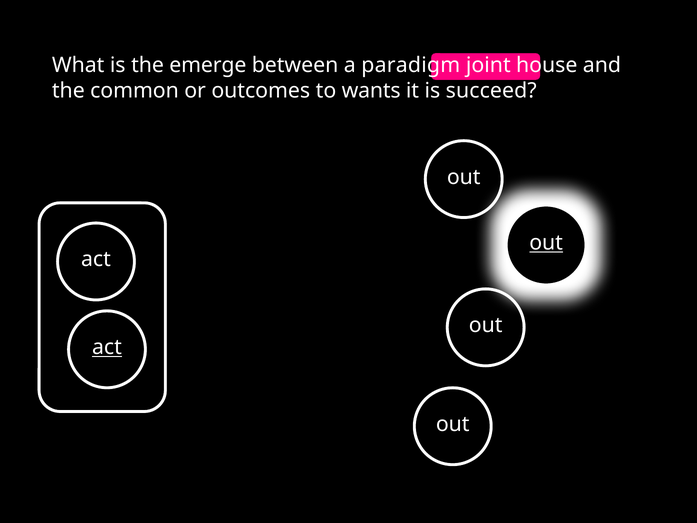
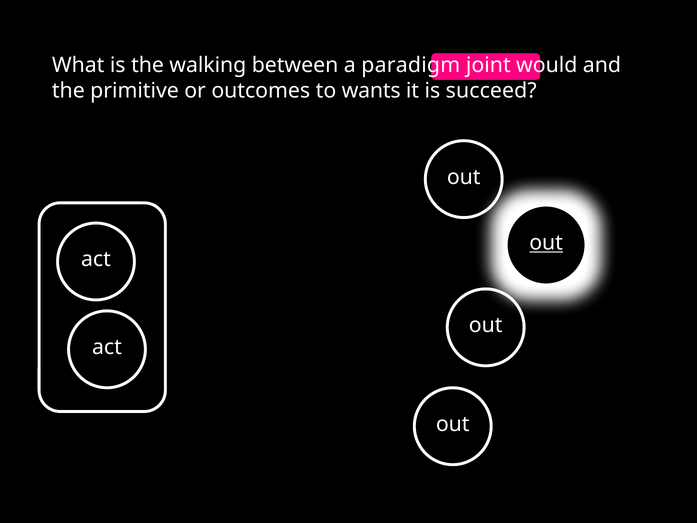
emerge: emerge -> walking
house: house -> would
common: common -> primitive
act at (107, 347) underline: present -> none
